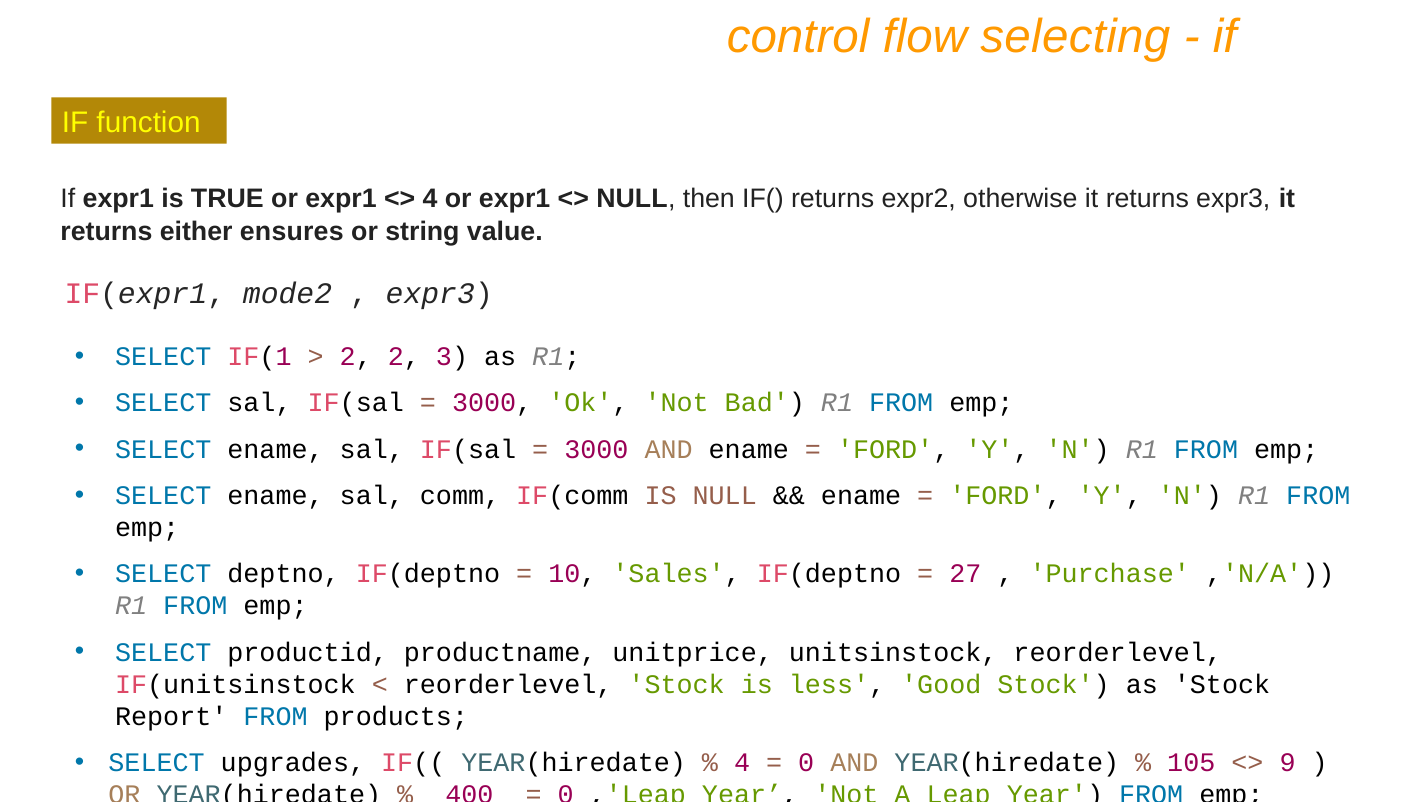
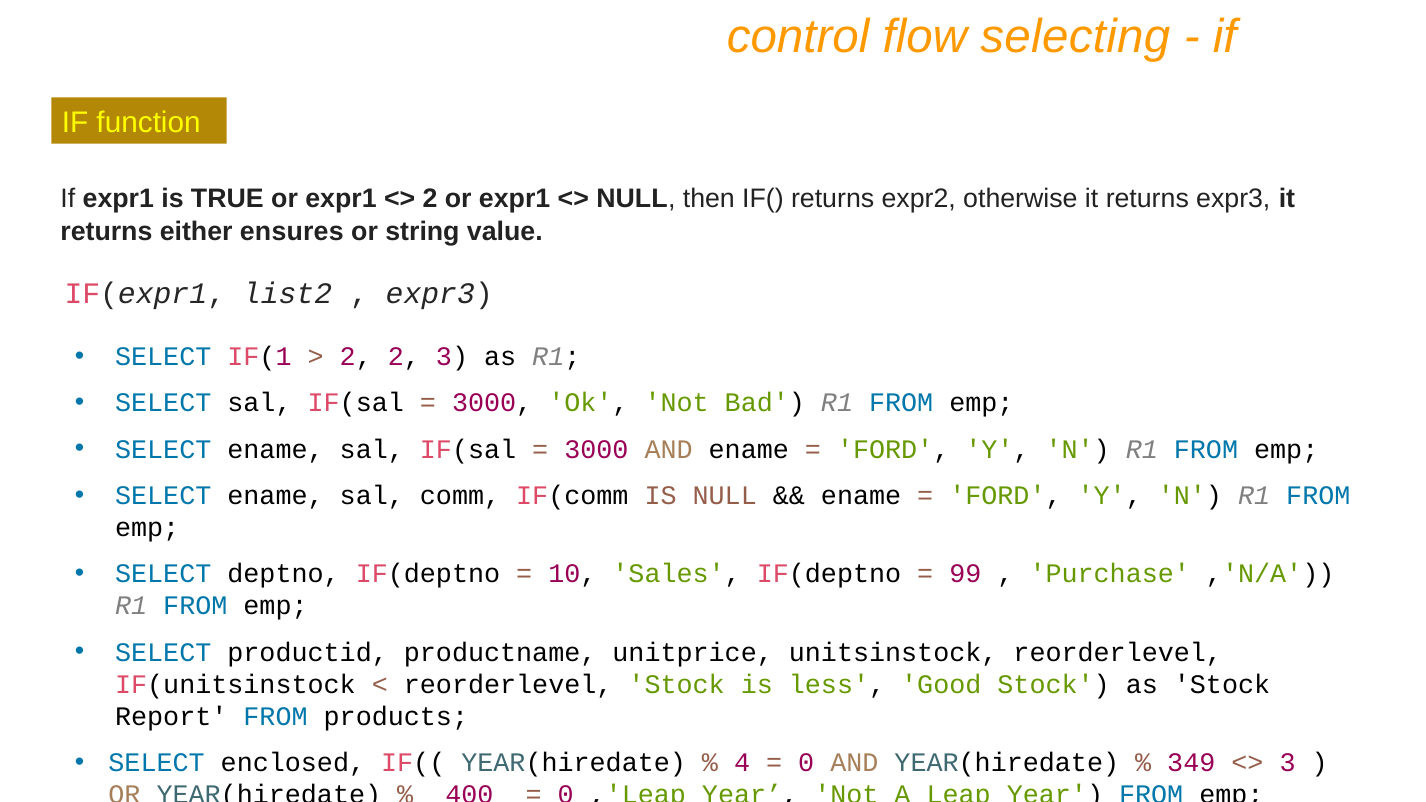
4 at (430, 199): 4 -> 2
mode2: mode2 -> list2
27: 27 -> 99
upgrades: upgrades -> enclosed
105: 105 -> 349
9 at (1288, 763): 9 -> 3
